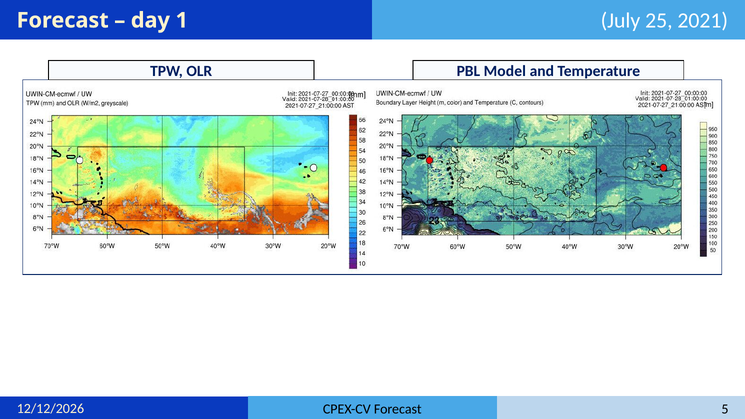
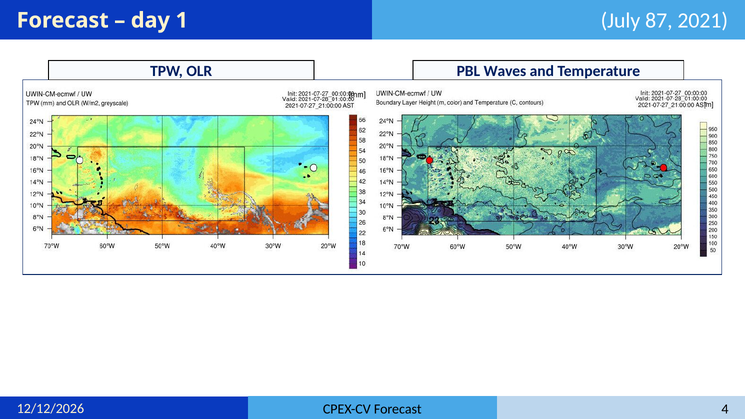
25: 25 -> 87
Model: Model -> Waves
5: 5 -> 4
